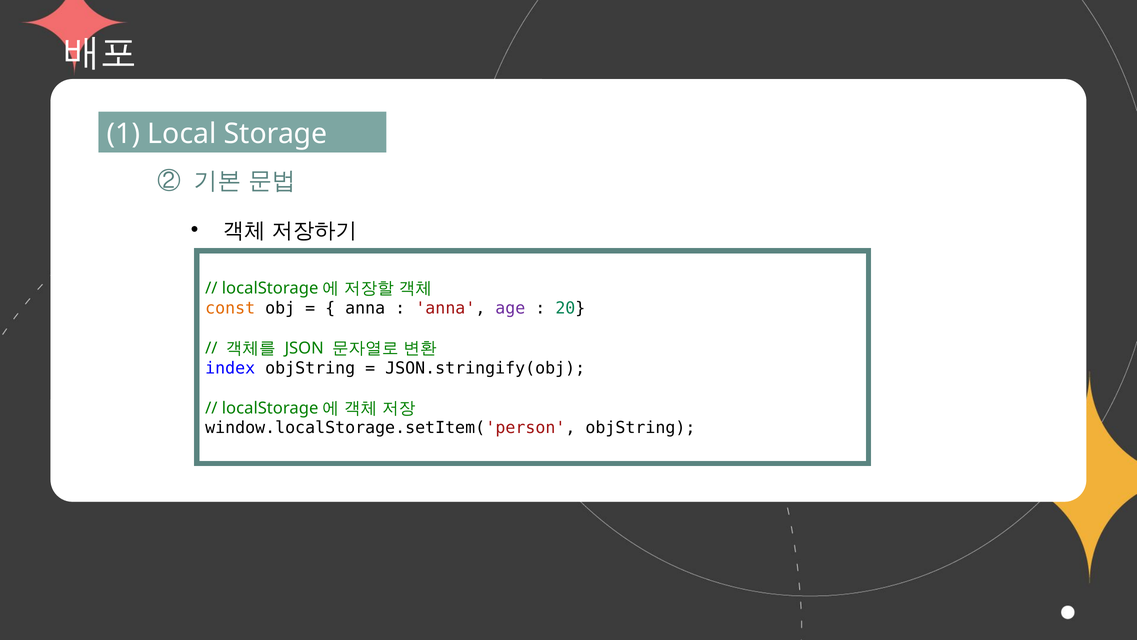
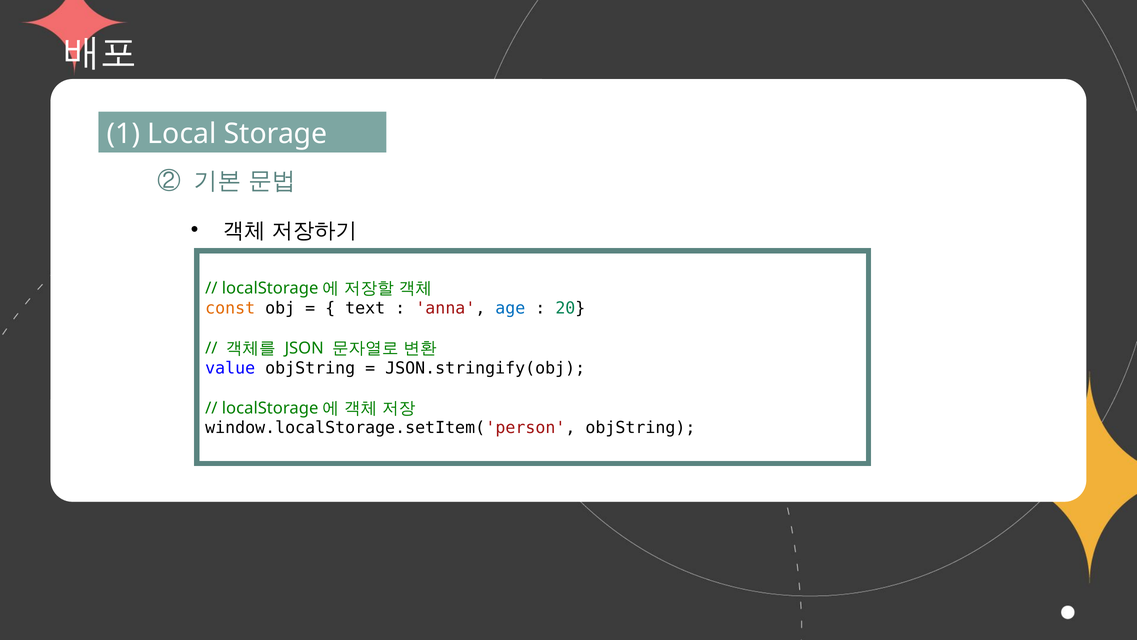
anna at (365, 308): anna -> text
age colour: purple -> blue
index: index -> value
